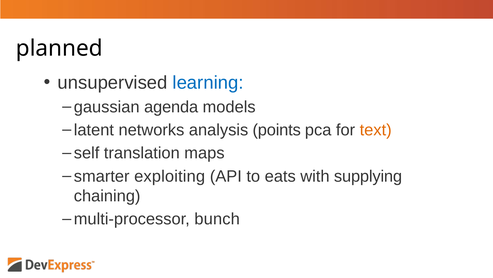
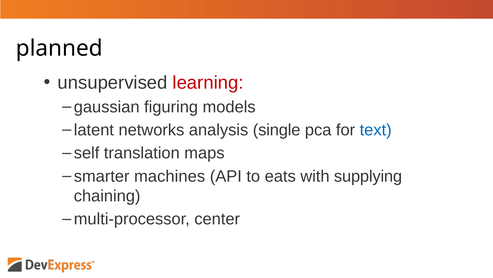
learning colour: blue -> red
agenda: agenda -> figuring
points: points -> single
text colour: orange -> blue
exploiting: exploiting -> machines
bunch: bunch -> center
